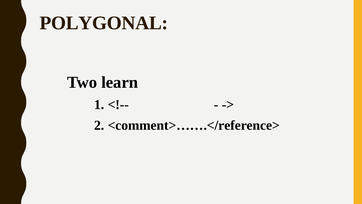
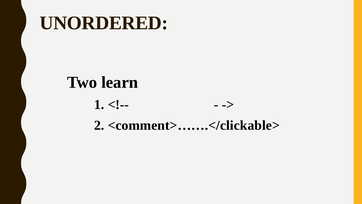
POLYGONAL: POLYGONAL -> UNORDERED
<comment>…….</reference>: <comment>…….</reference> -> <comment>…….</clickable>
